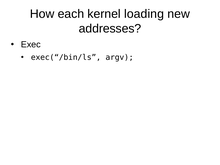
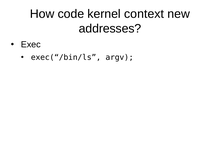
each: each -> code
loading: loading -> context
